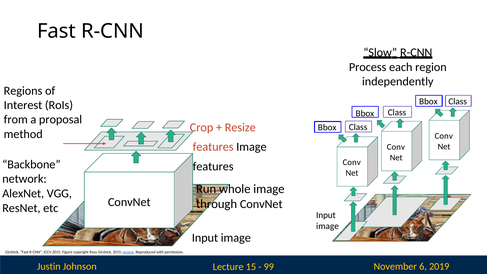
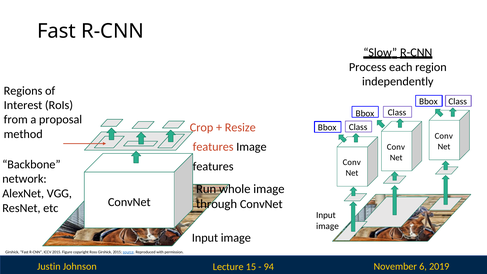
99: 99 -> 94
